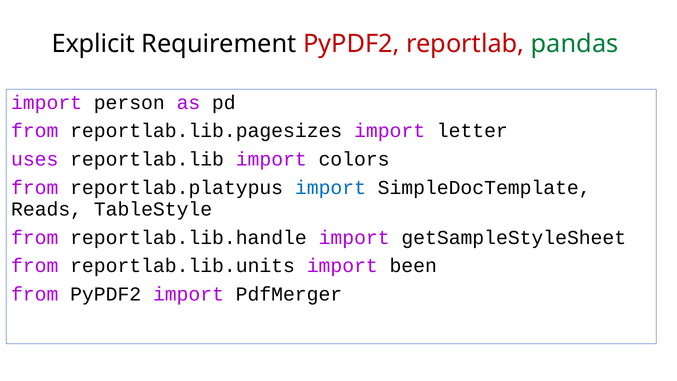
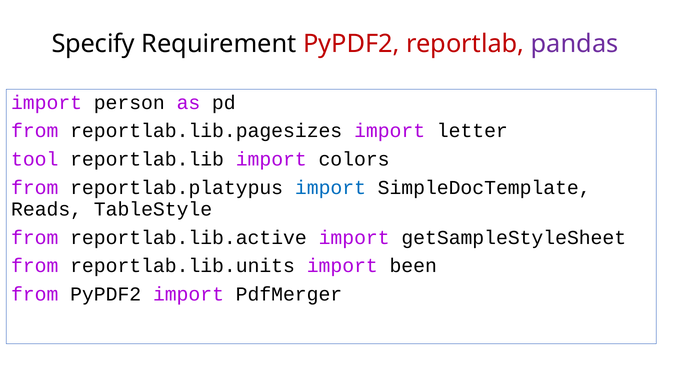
Explicit: Explicit -> Specify
pandas colour: green -> purple
uses: uses -> tool
reportlab.lib.handle: reportlab.lib.handle -> reportlab.lib.active
